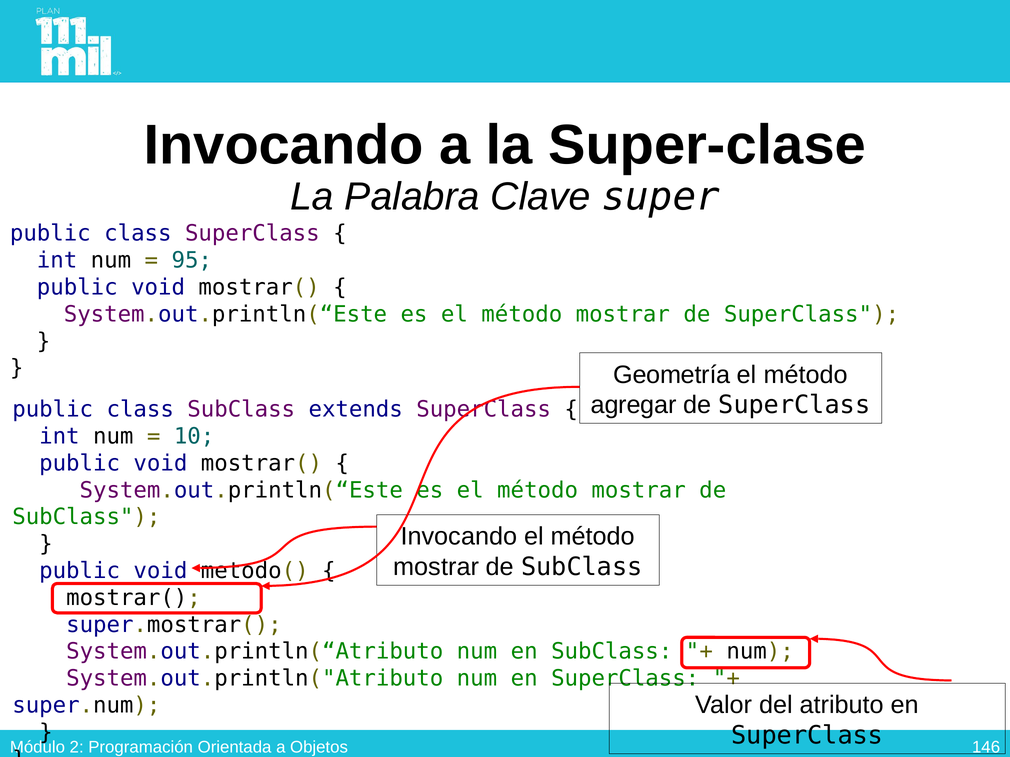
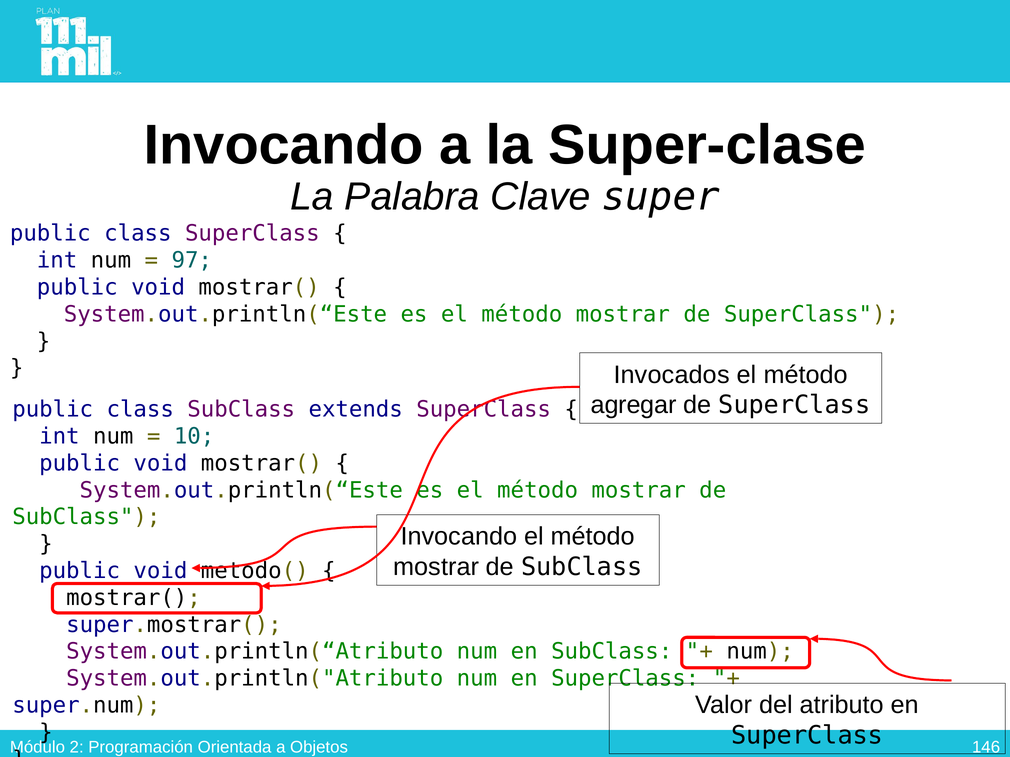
95: 95 -> 97
Geometría: Geometría -> Invocados
